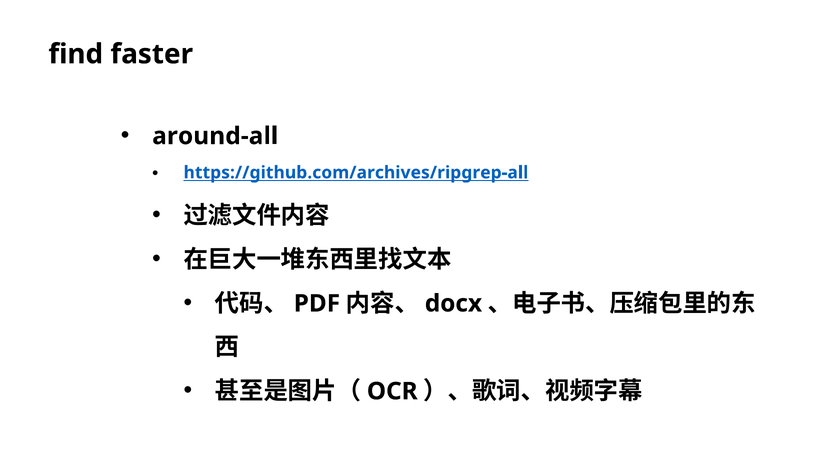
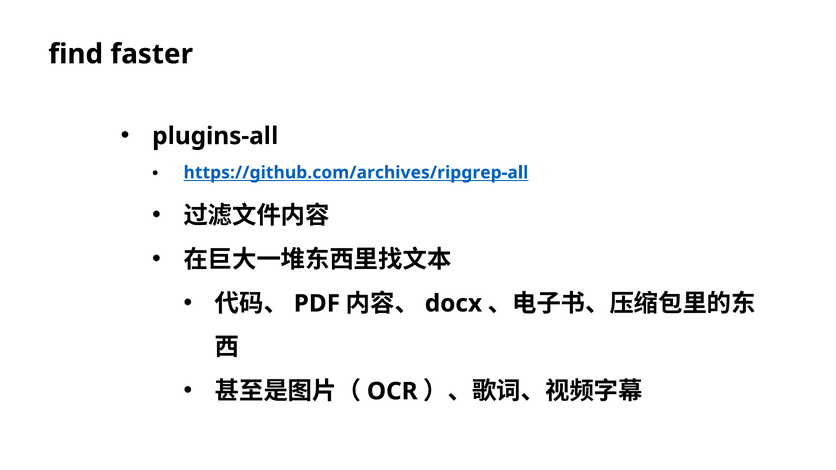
around-all: around-all -> plugins-all
